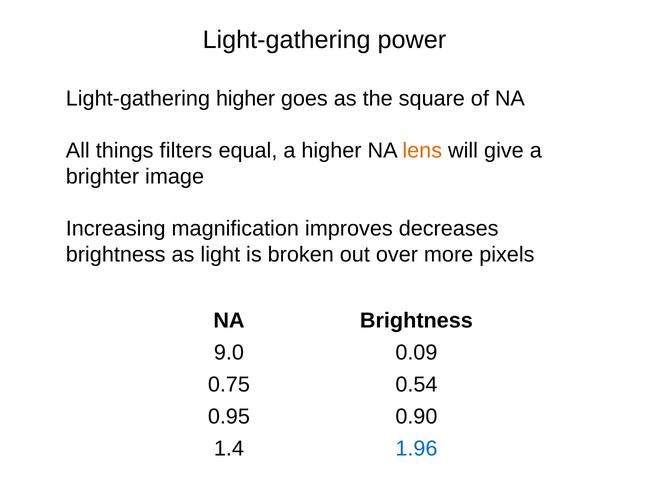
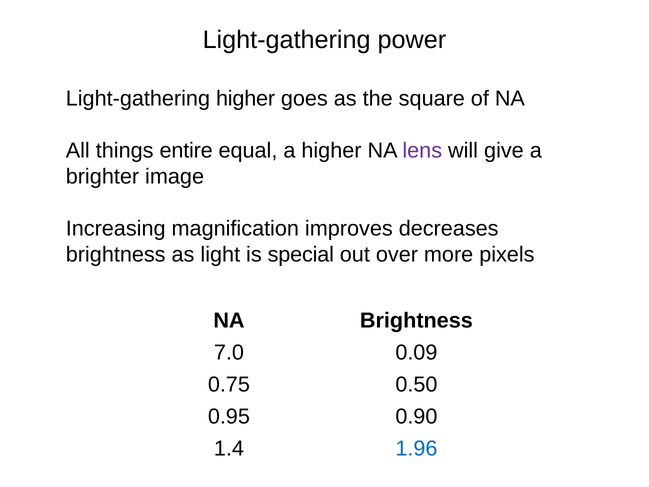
filters: filters -> entire
lens colour: orange -> purple
broken: broken -> special
9.0: 9.0 -> 7.0
0.54: 0.54 -> 0.50
